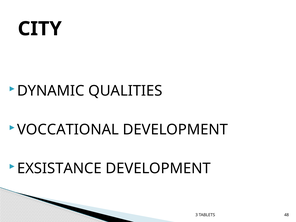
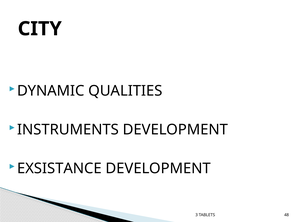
VOCCATIONAL: VOCCATIONAL -> INSTRUMENTS
